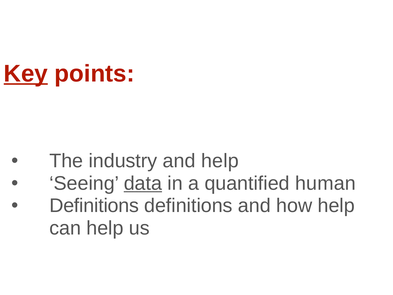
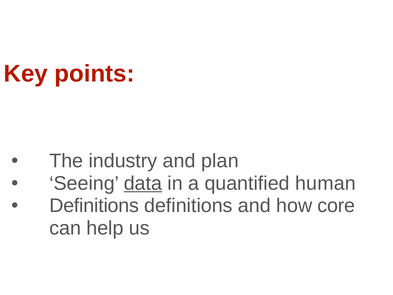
Key underline: present -> none
and help: help -> plan
how help: help -> core
